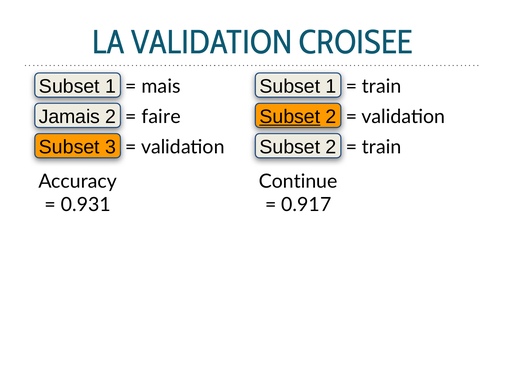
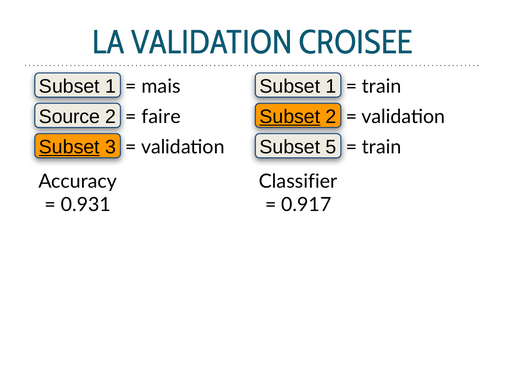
Jamais: Jamais -> Source
Subset at (69, 147) underline: none -> present
2 at (331, 147): 2 -> 5
Continue: Continue -> Classifier
